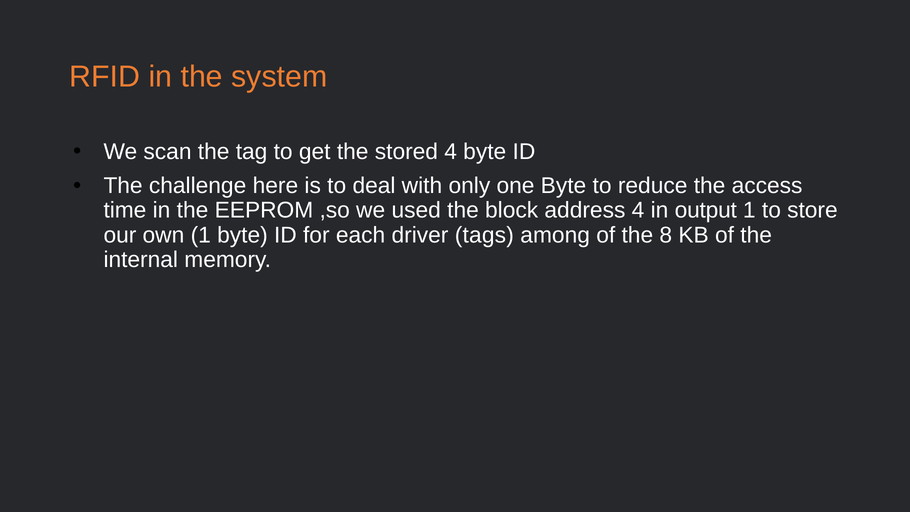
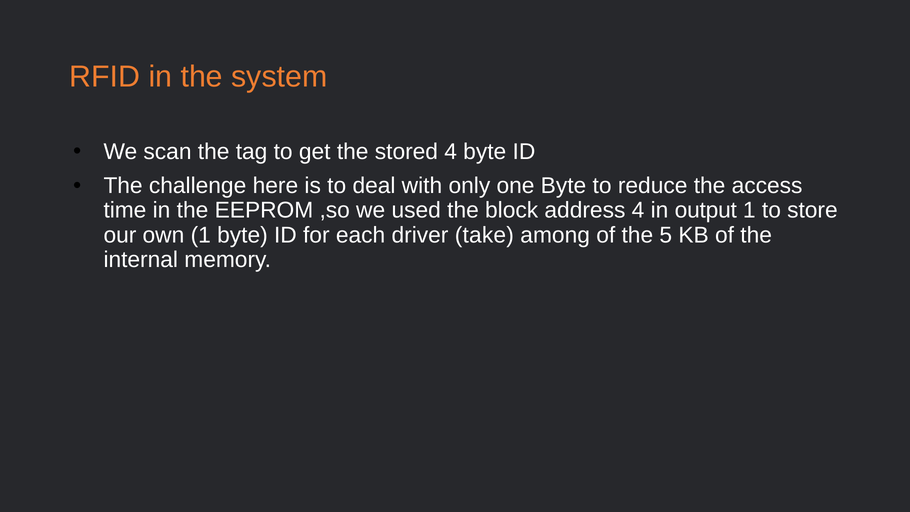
tags: tags -> take
8: 8 -> 5
